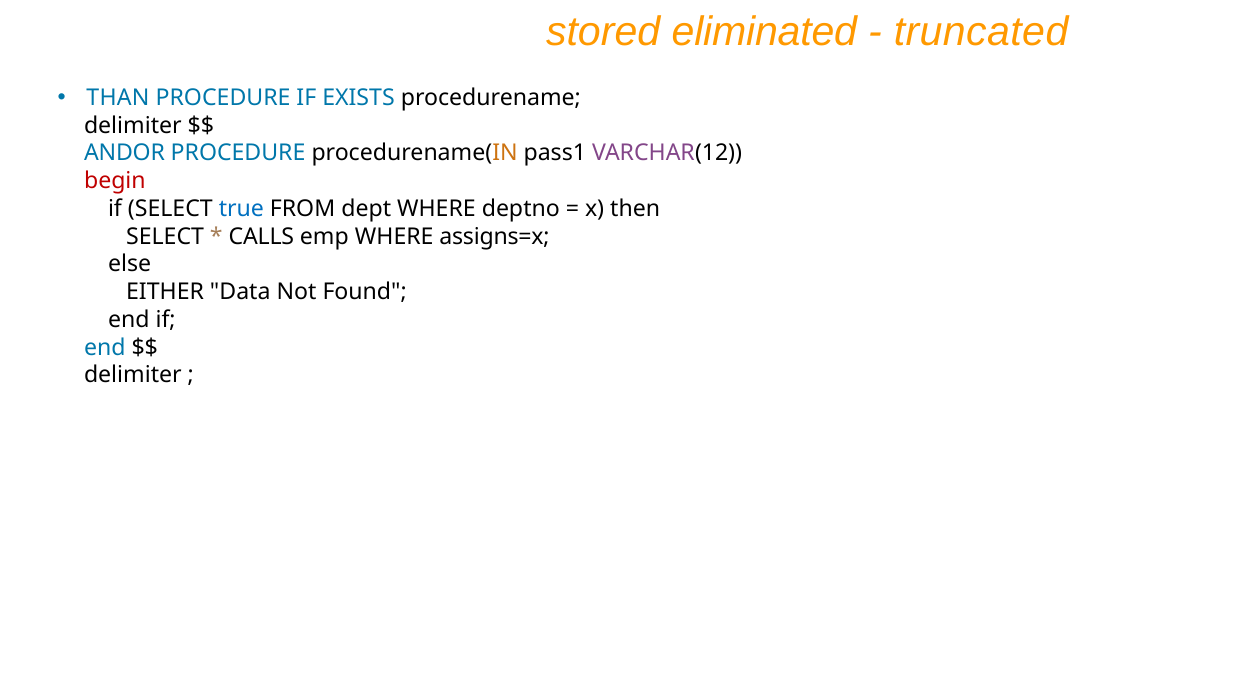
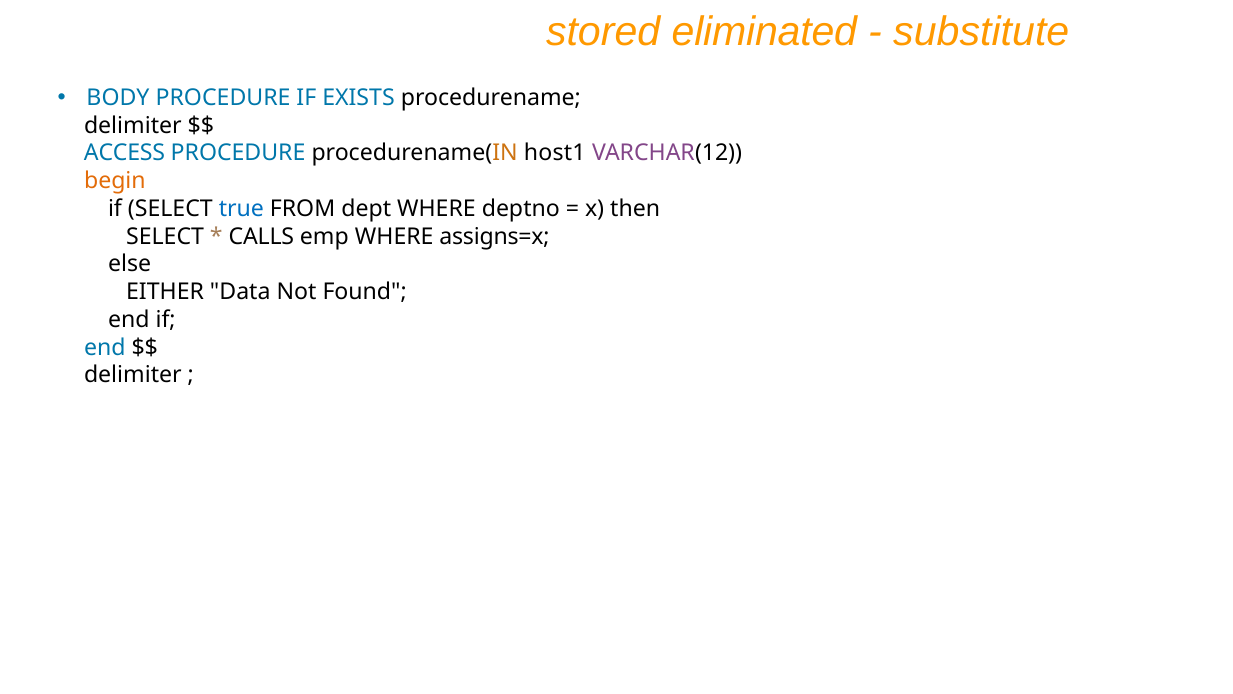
truncated: truncated -> substitute
THAN: THAN -> BODY
ANDOR: ANDOR -> ACCESS
pass1: pass1 -> host1
begin colour: red -> orange
